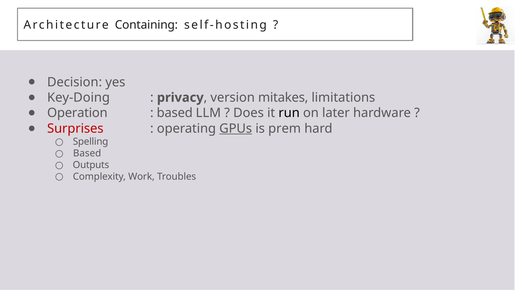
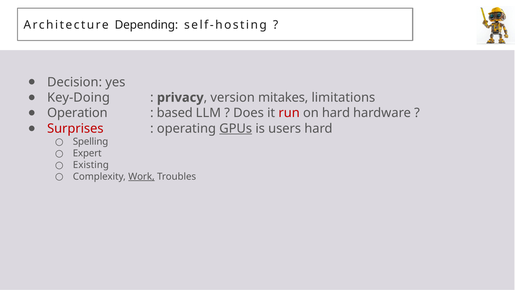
Containing: Containing -> Depending
run colour: black -> red
on later: later -> hard
prem: prem -> users
Based at (87, 153): Based -> Expert
Outputs: Outputs -> Existing
Work underline: none -> present
